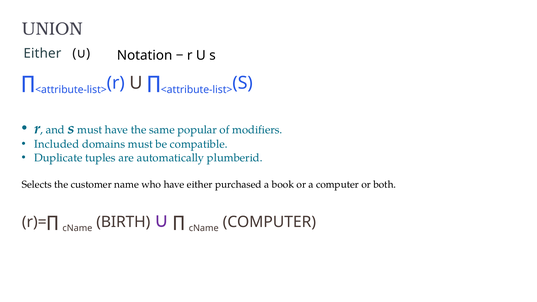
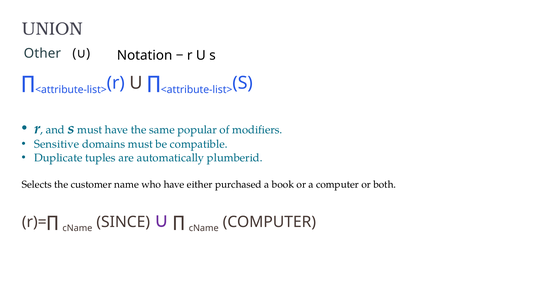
Either at (42, 53): Either -> Other
Included: Included -> Sensitive
BIRTH: BIRTH -> SINCE
